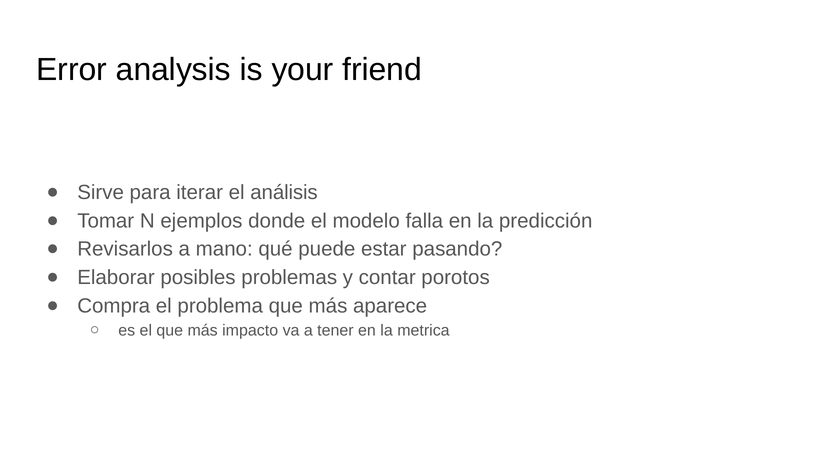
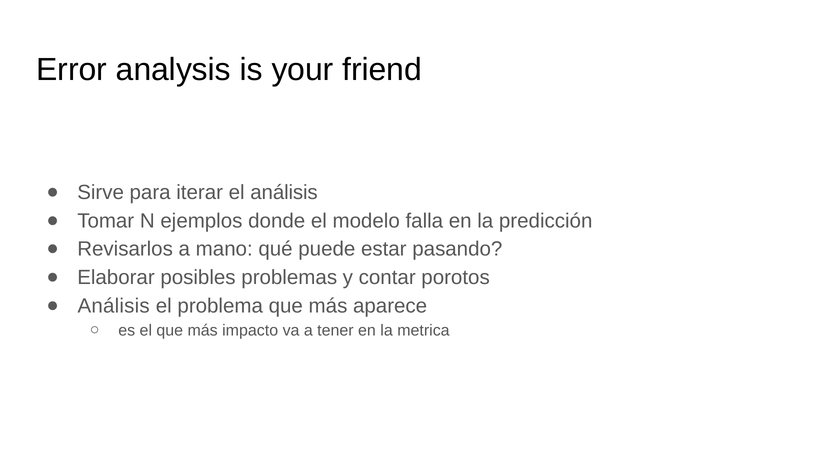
Compra at (114, 306): Compra -> Análisis
